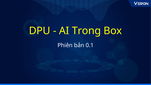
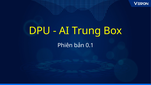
Trong: Trong -> Trung
